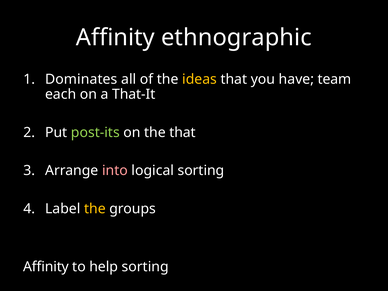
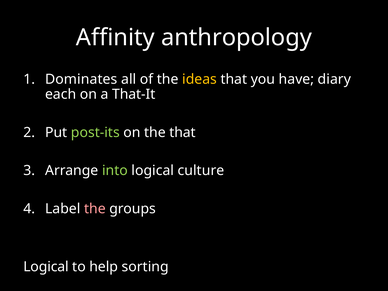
ethnographic: ethnographic -> anthropology
team: team -> diary
into colour: pink -> light green
logical sorting: sorting -> culture
the at (95, 209) colour: yellow -> pink
Affinity at (46, 267): Affinity -> Logical
